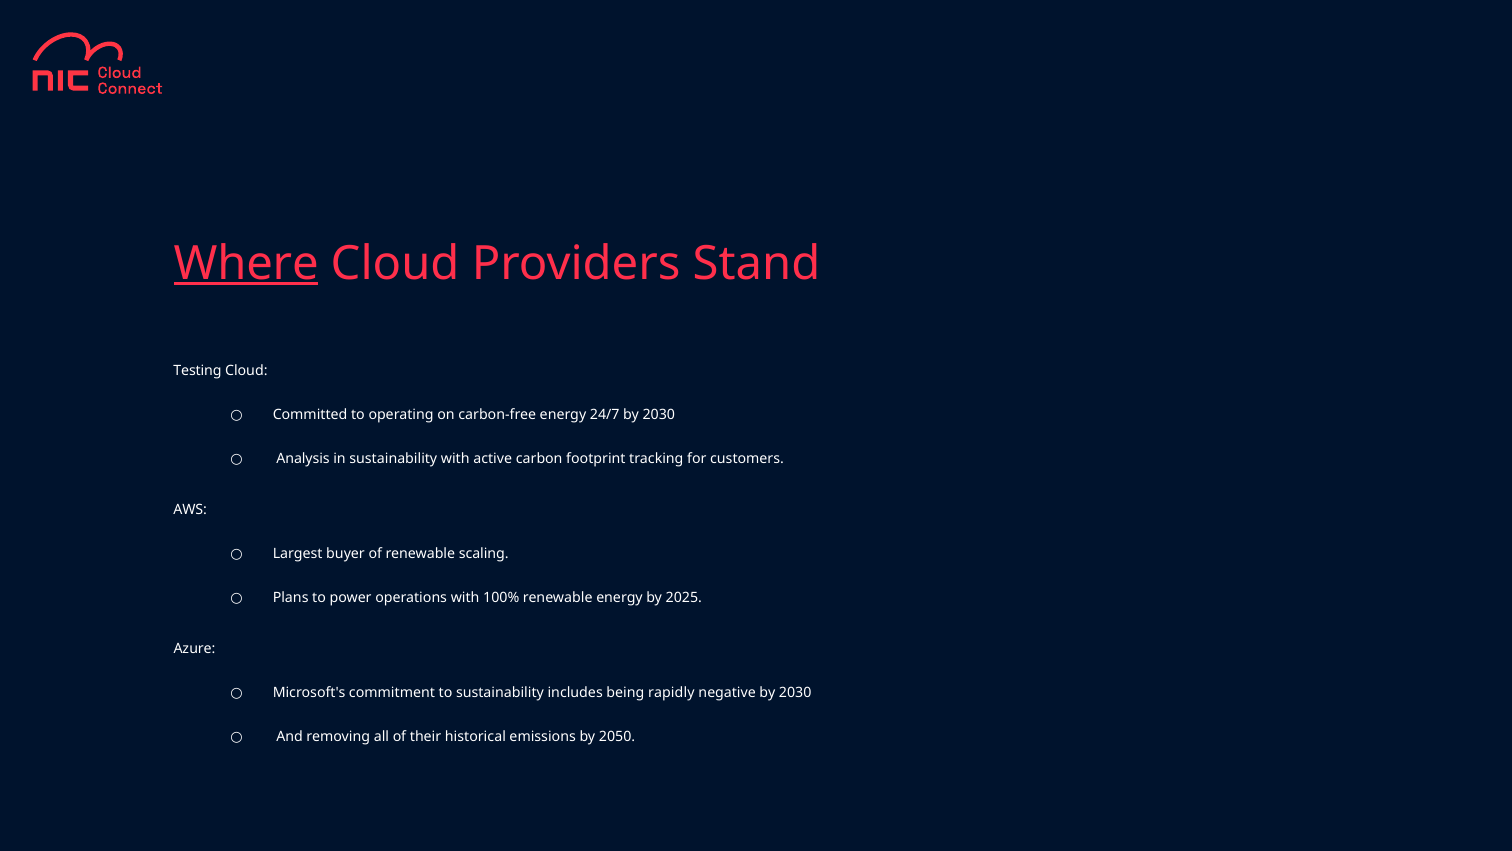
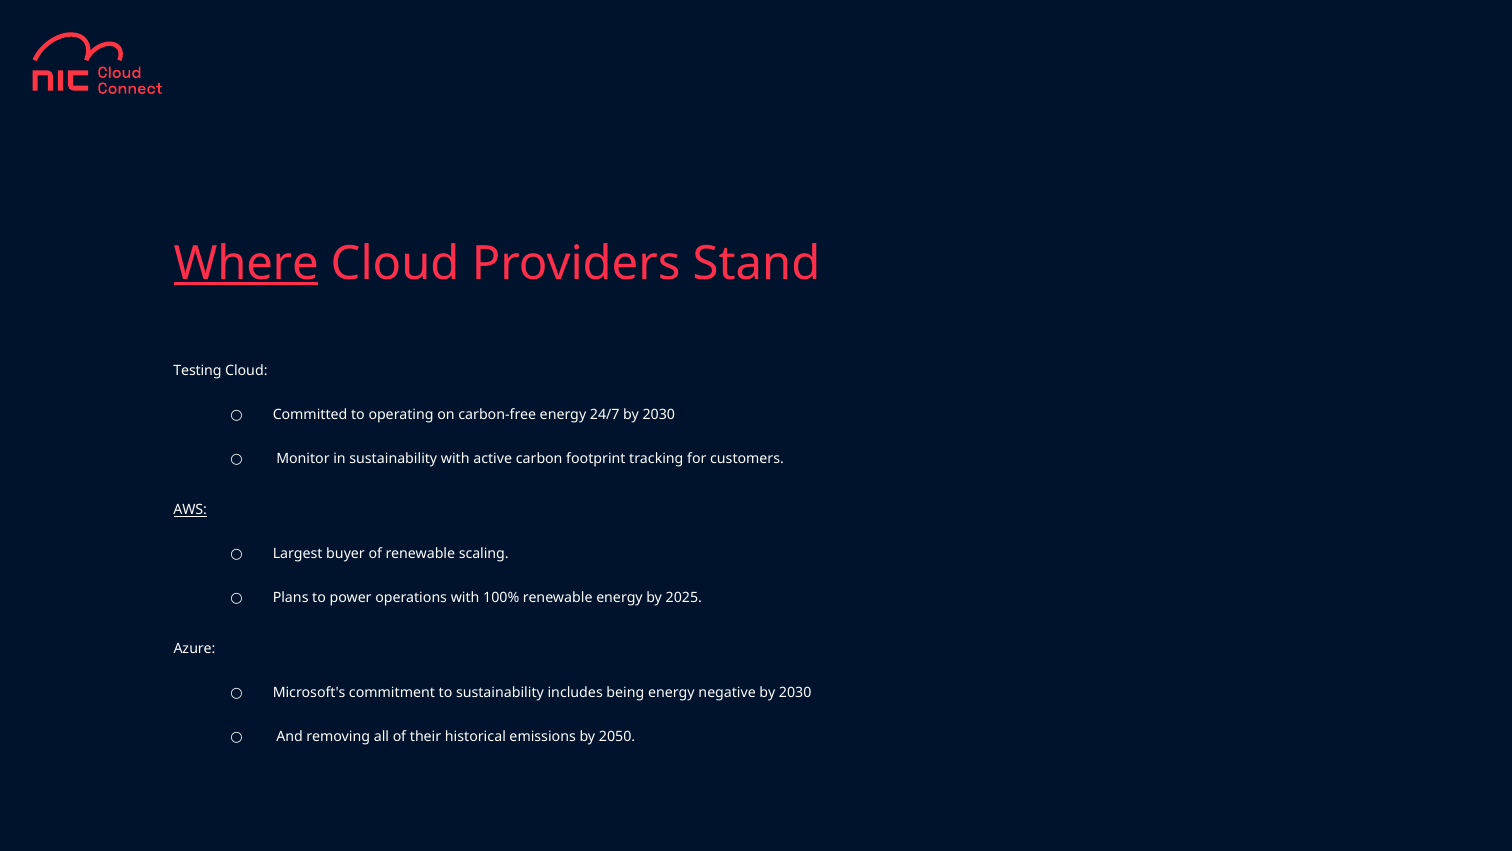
Analysis: Analysis -> Monitor
AWS underline: none -> present
being rapidly: rapidly -> energy
